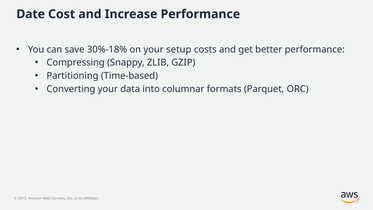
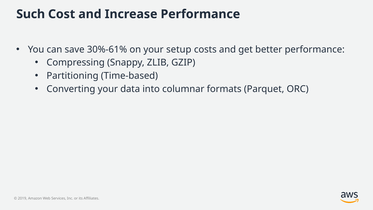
Date: Date -> Such
30%-18%: 30%-18% -> 30%-61%
